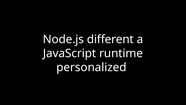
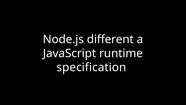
personalized: personalized -> specification
